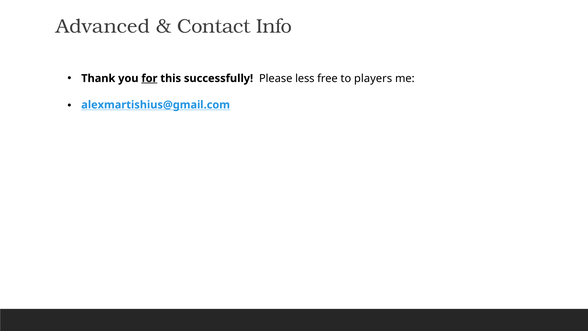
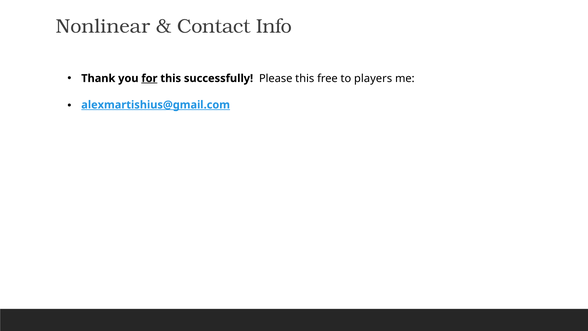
Advanced: Advanced -> Nonlinear
Please less: less -> this
alexmartishius@gmail.com underline: none -> present
